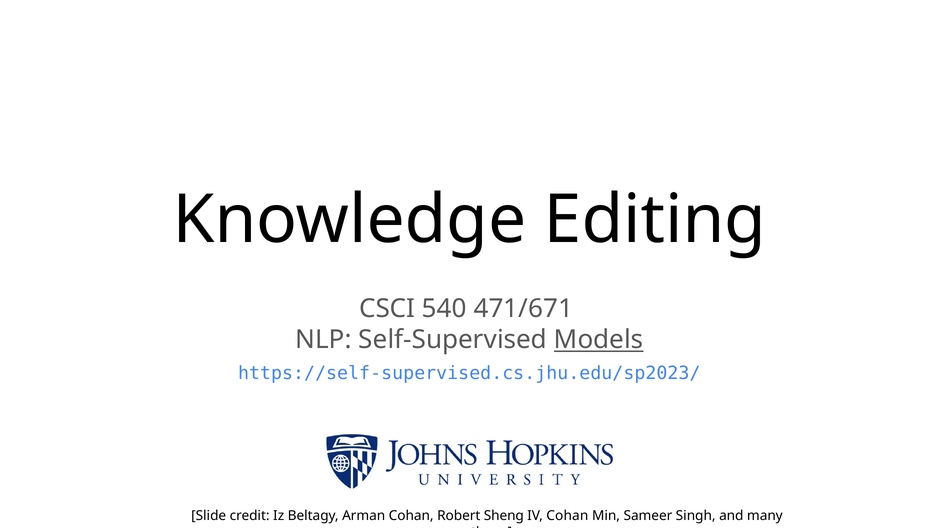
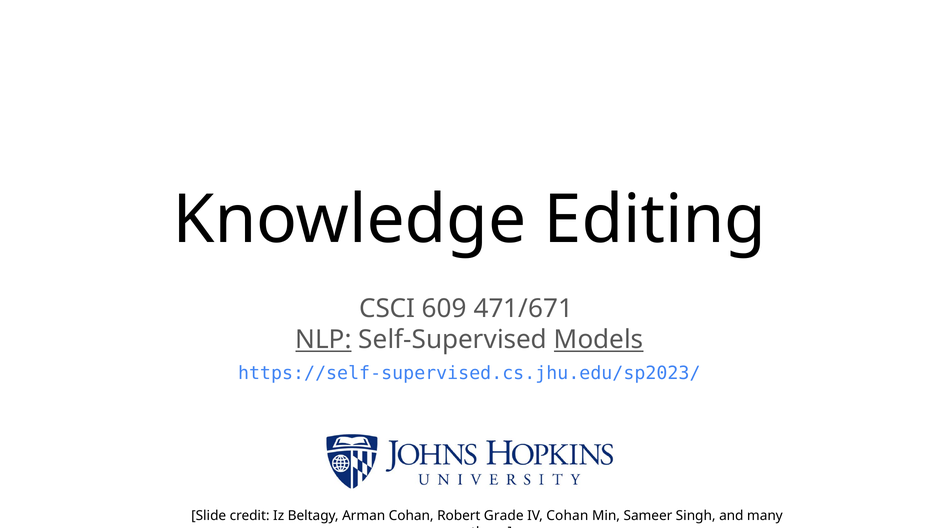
540: 540 -> 609
NLP underline: none -> present
Sheng: Sheng -> Grade
